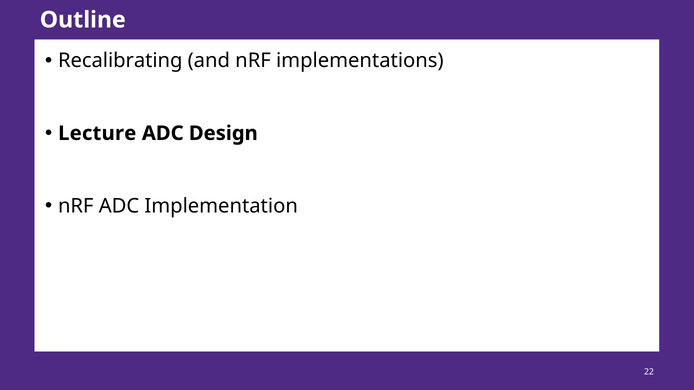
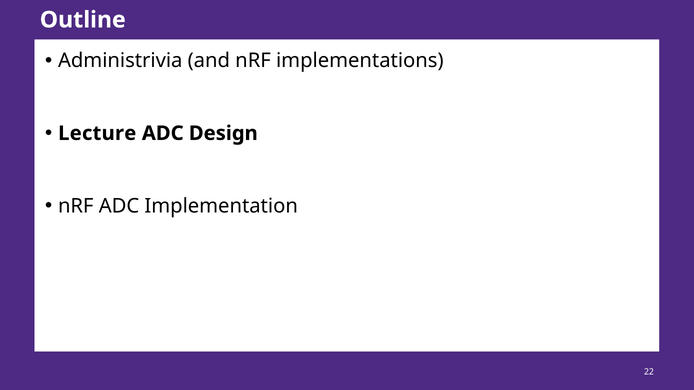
Recalibrating: Recalibrating -> Administrivia
